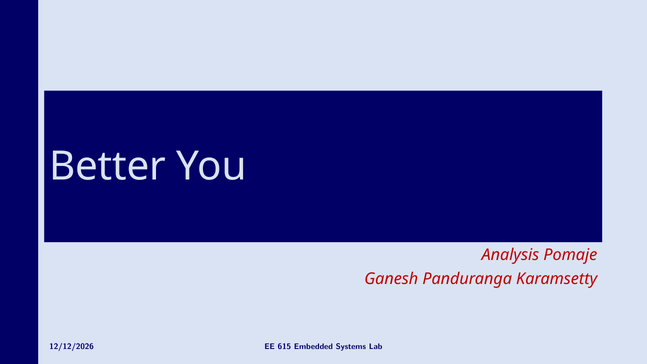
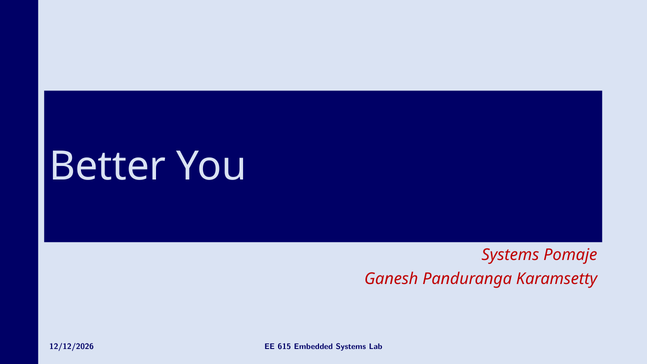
Analysis at (510, 255): Analysis -> Systems
